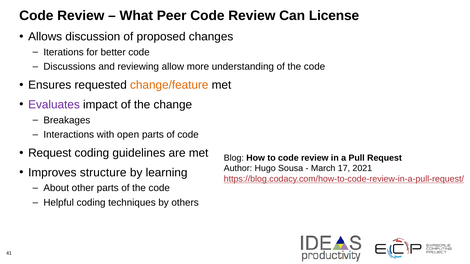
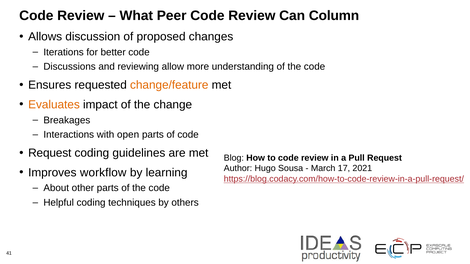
License: License -> Column
Evaluates colour: purple -> orange
structure: structure -> workflow
